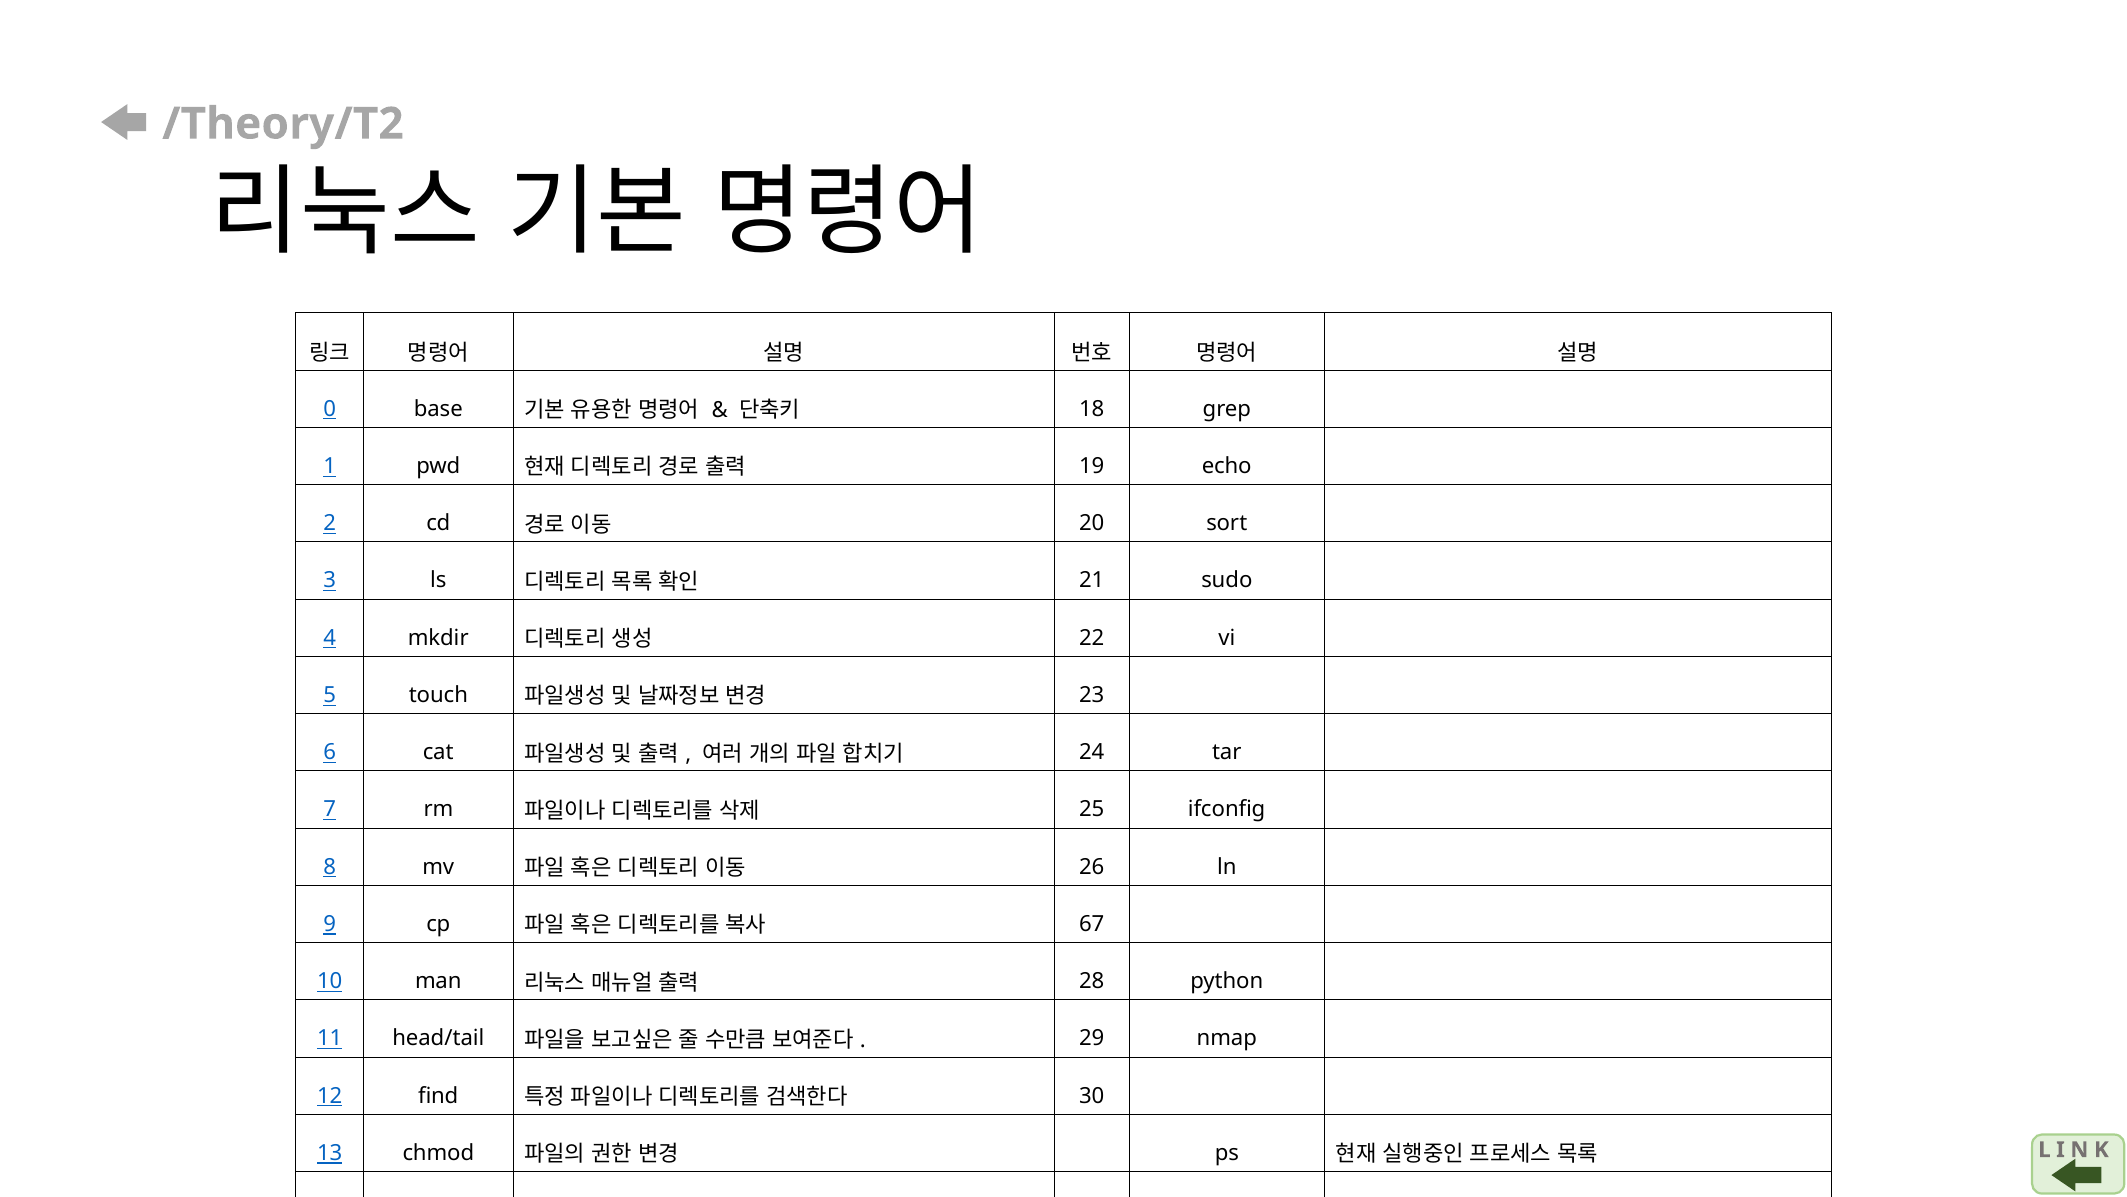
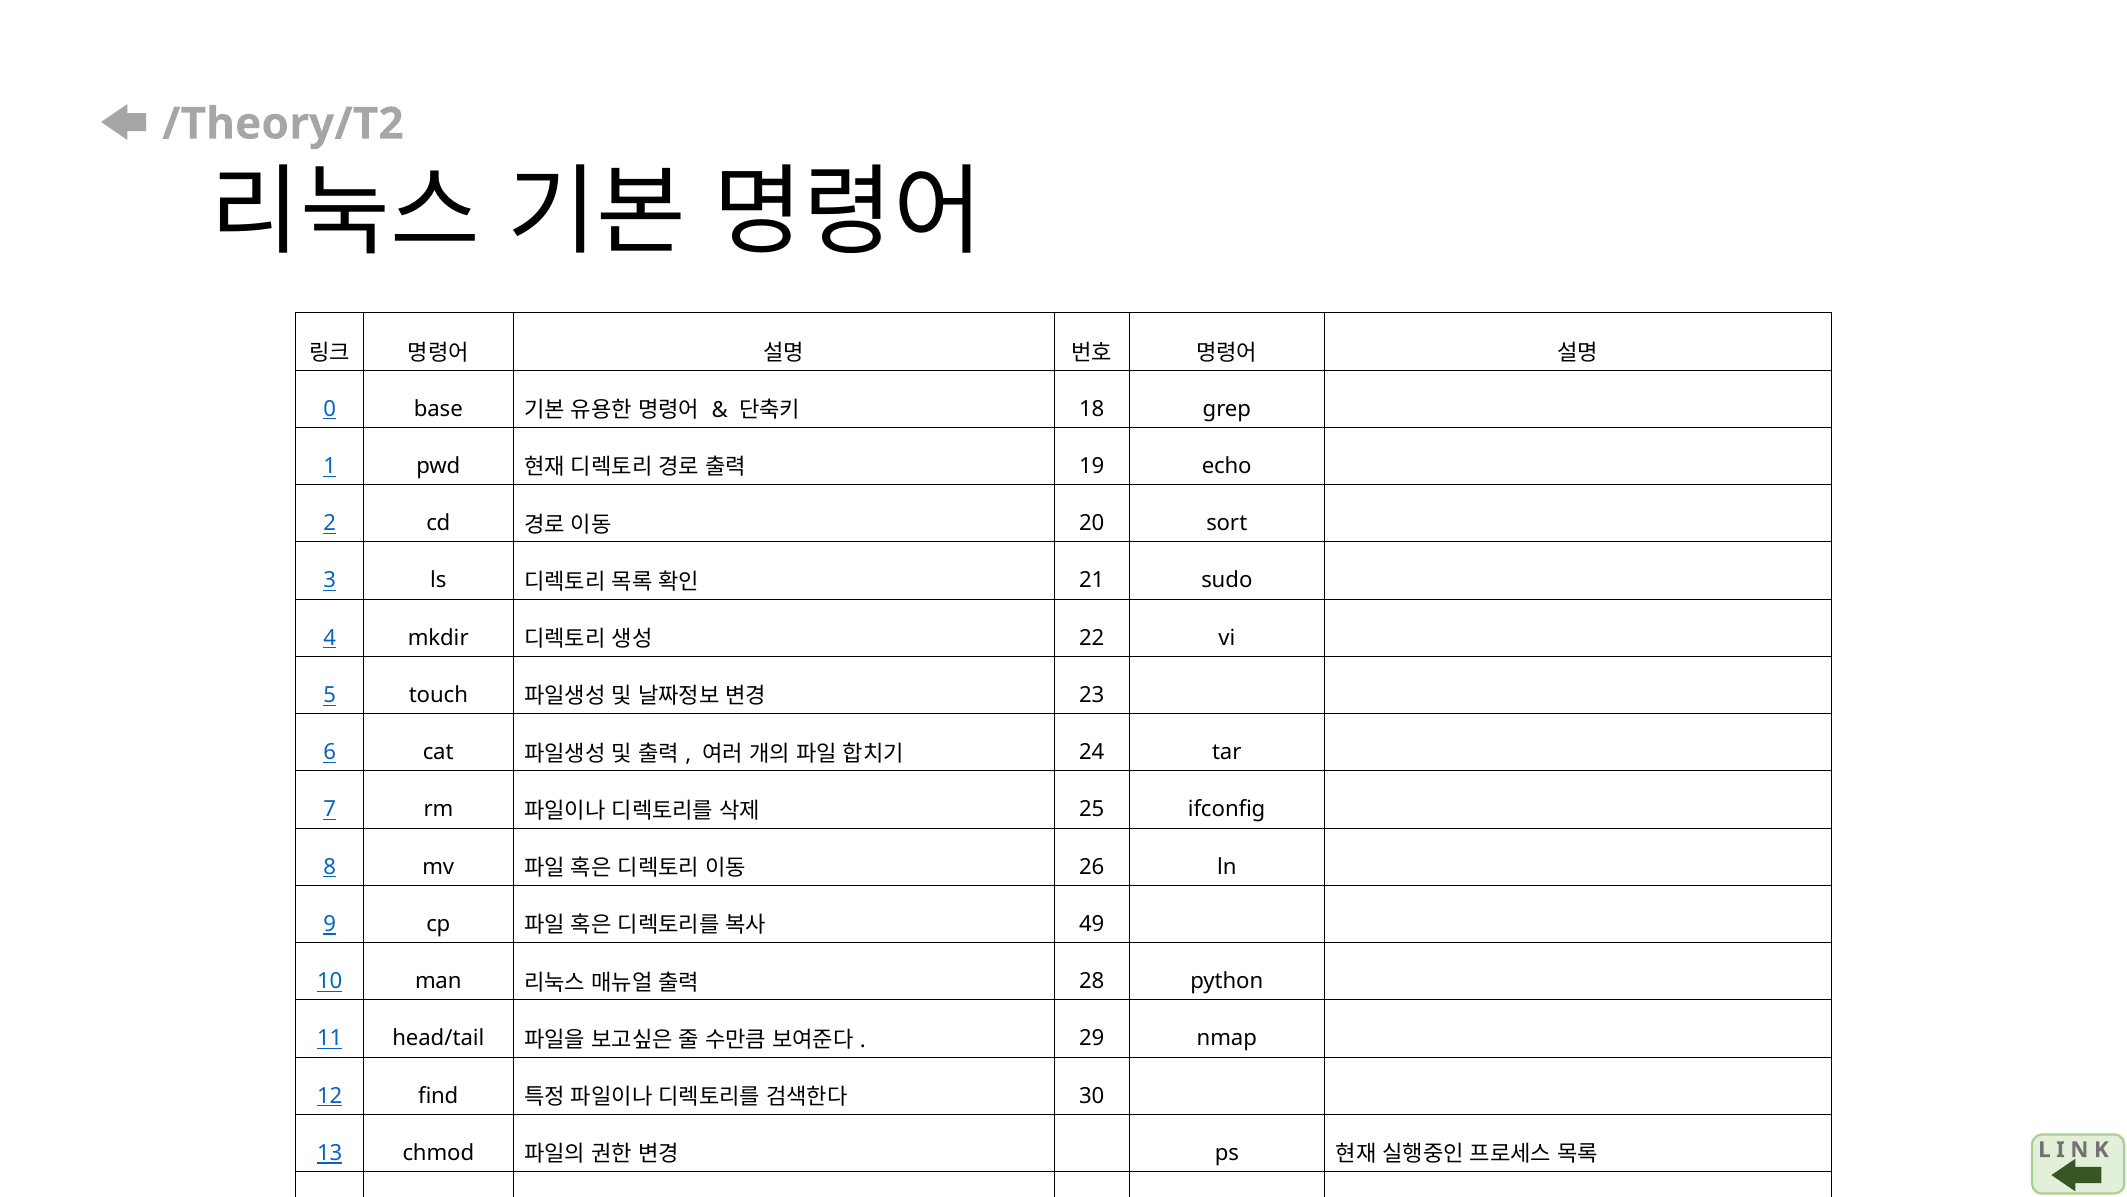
67: 67 -> 49
